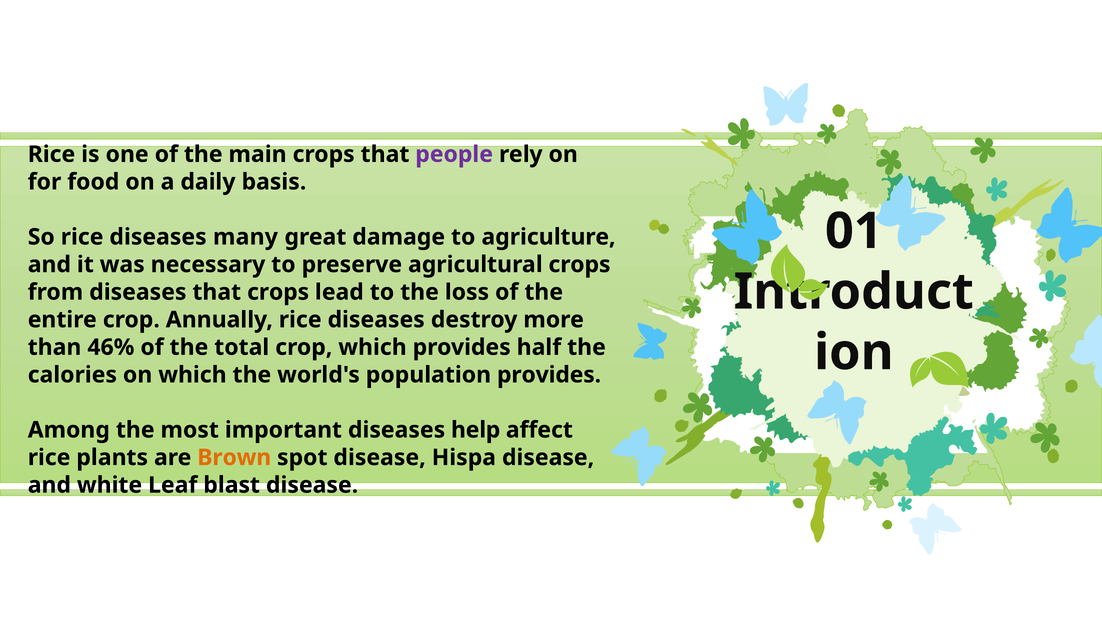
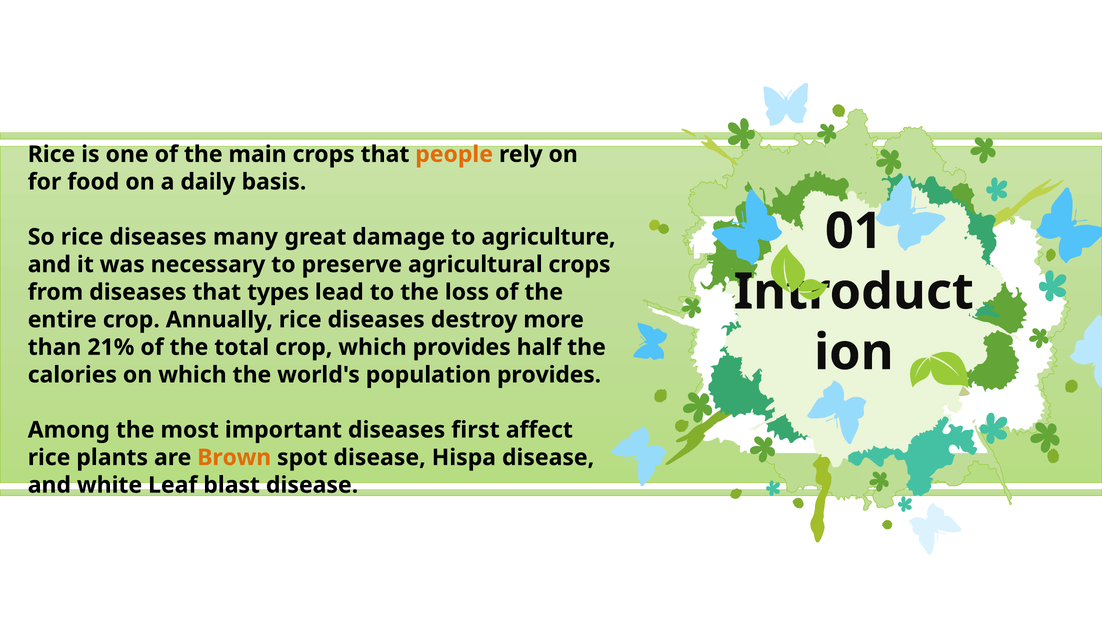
people colour: purple -> orange
that crops: crops -> types
46%: 46% -> 21%
help: help -> first
